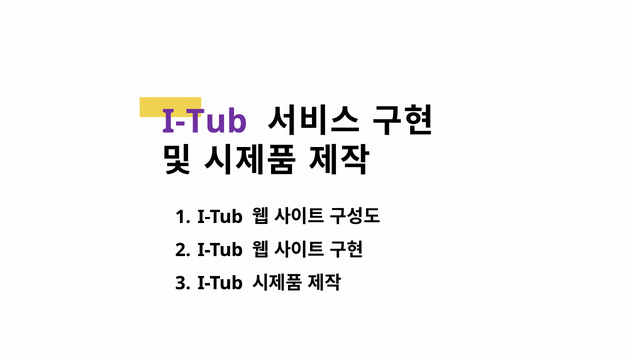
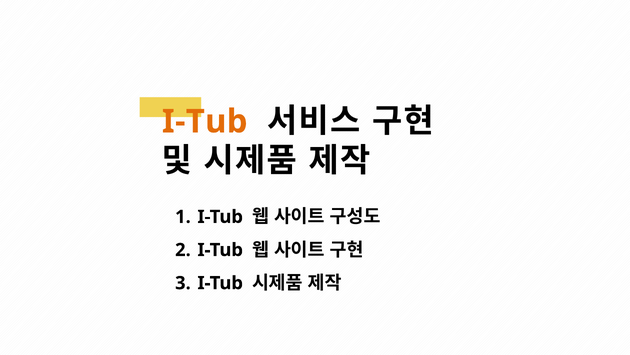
I-Tub at (205, 121) colour: purple -> orange
